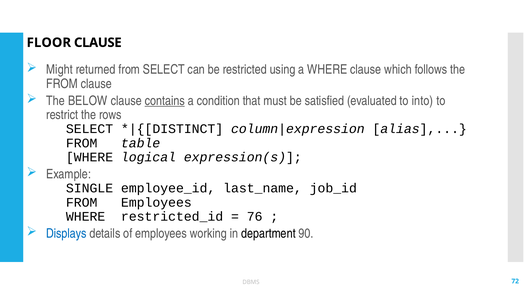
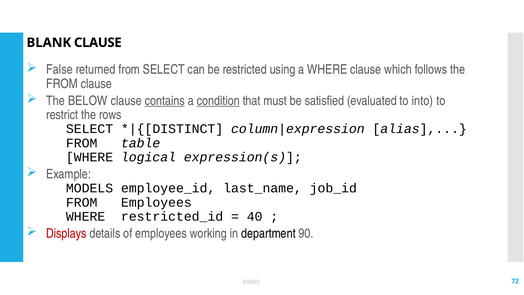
FLOOR: FLOOR -> BLANK
Might: Might -> False
condition underline: none -> present
SINGLE: SINGLE -> MODELS
76: 76 -> 40
Displays colour: blue -> red
